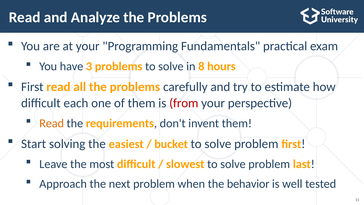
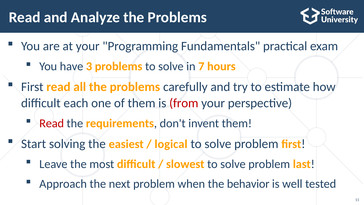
8: 8 -> 7
Read at (52, 123) colour: orange -> red
bucket: bucket -> logical
